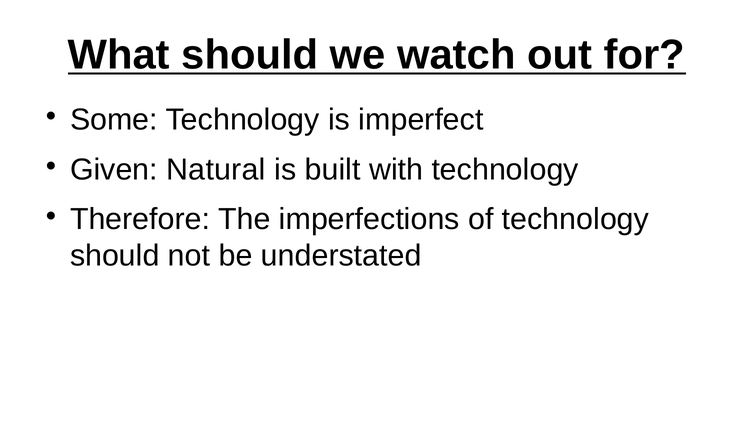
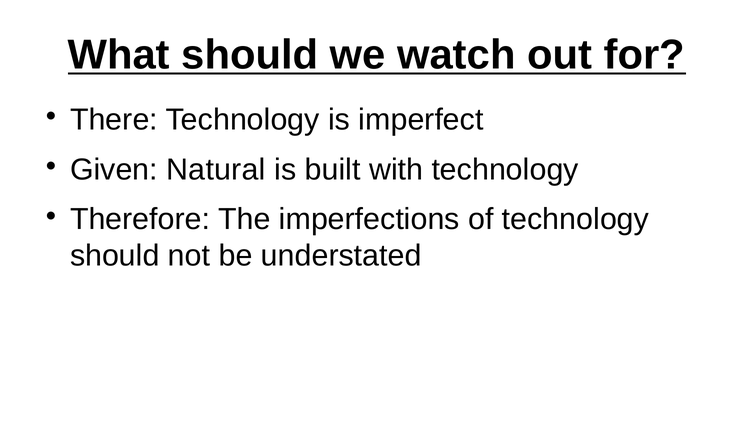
Some: Some -> There
